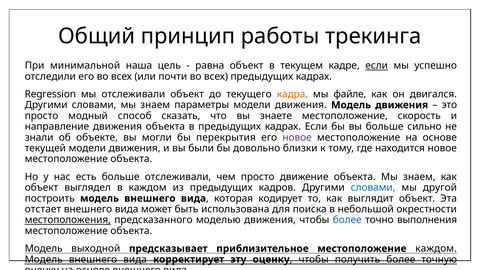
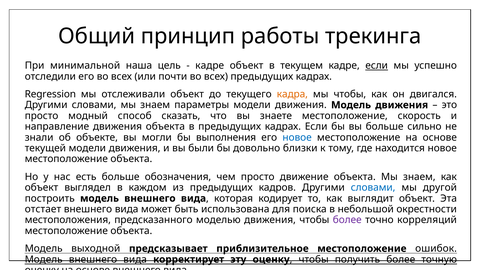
равна at (210, 66): равна -> кадре
мы файле: файле -> чтобы
перекрытия: перекрытия -> выполнения
новое at (297, 137) colour: purple -> blue
больше отслеживали: отслеживали -> обозначения
местоположения underline: present -> none
более at (347, 220) colour: blue -> purple
выполнения: выполнения -> корреляций
местоположение каждом: каждом -> ошибок
